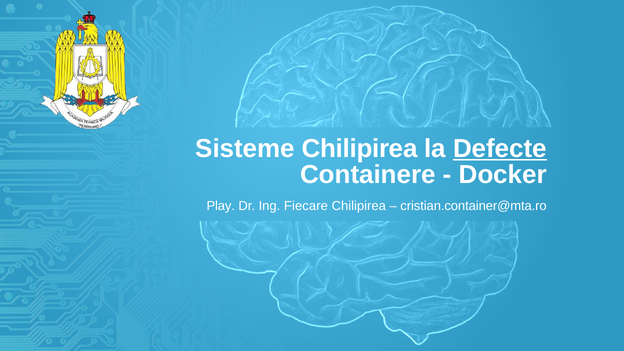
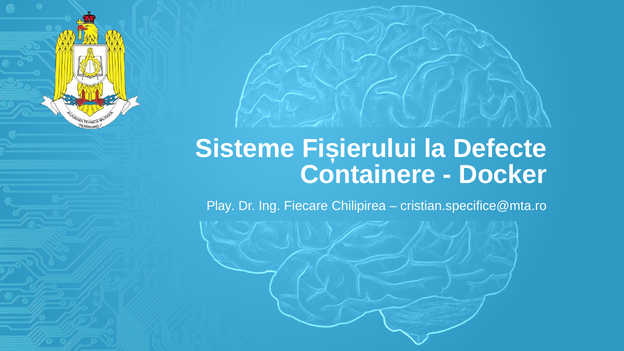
Sisteme Chilipirea: Chilipirea -> Fișierului
Defecte underline: present -> none
cristian.container@mta.ro: cristian.container@mta.ro -> cristian.specifice@mta.ro
